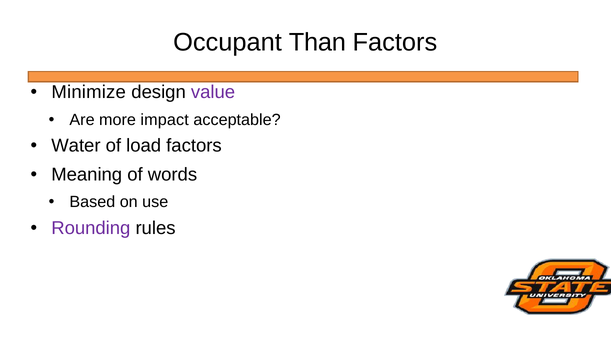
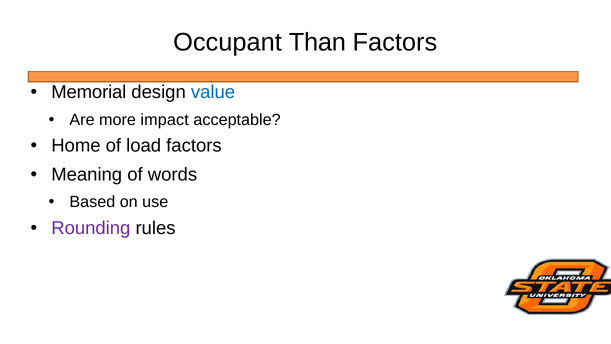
Minimize: Minimize -> Memorial
value colour: purple -> blue
Water: Water -> Home
